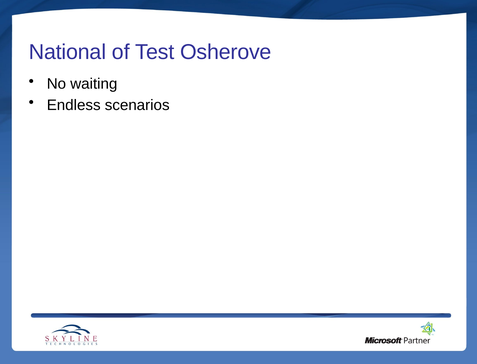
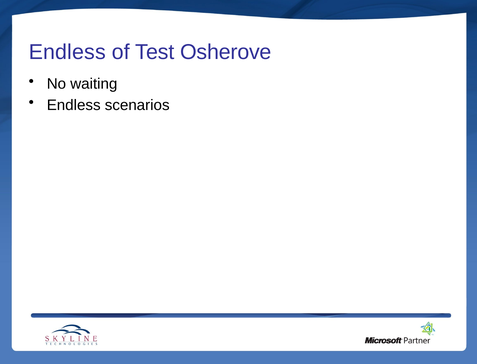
National at (67, 52): National -> Endless
